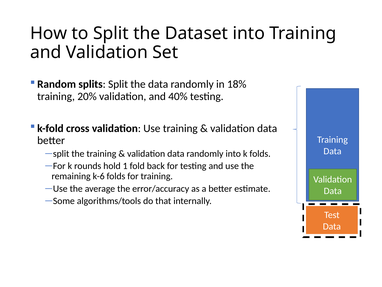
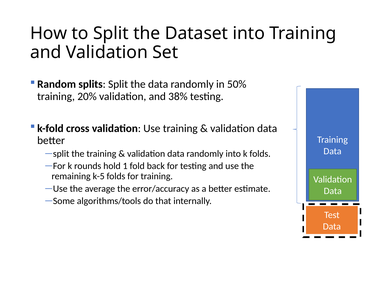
18%: 18% -> 50%
40%: 40% -> 38%
k-6: k-6 -> k-5
